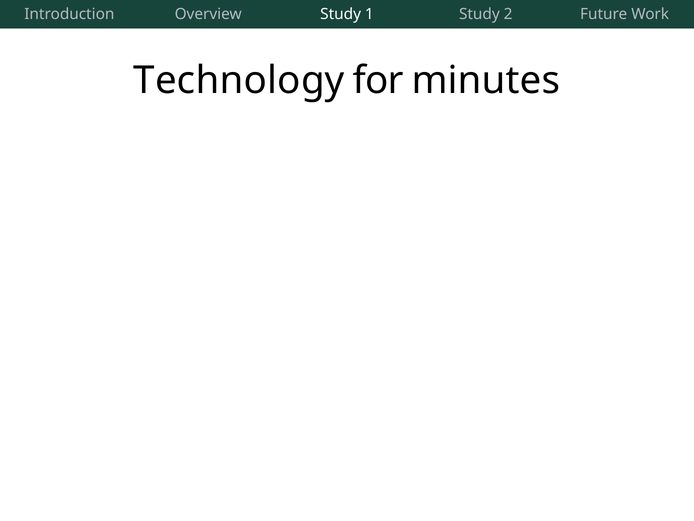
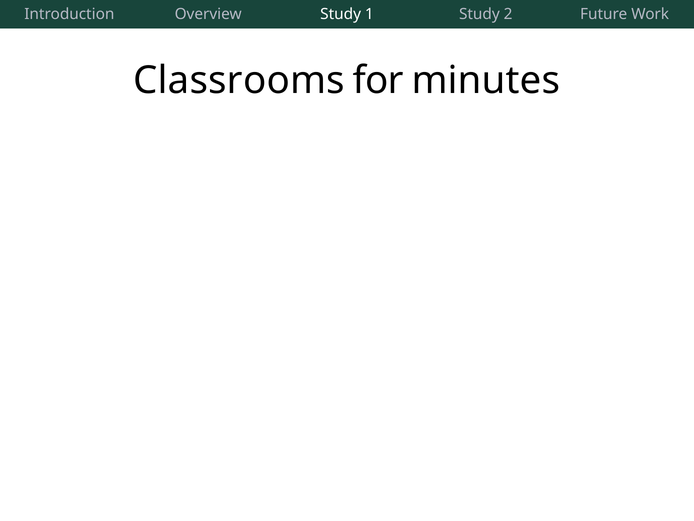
Technology: Technology -> Classrooms
